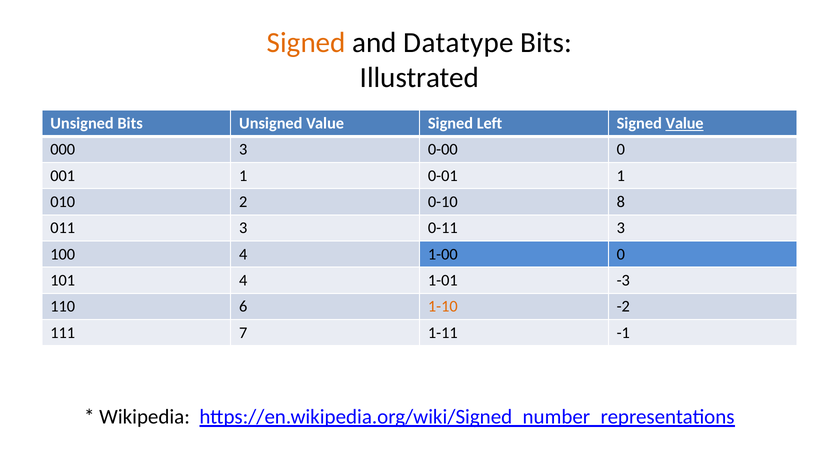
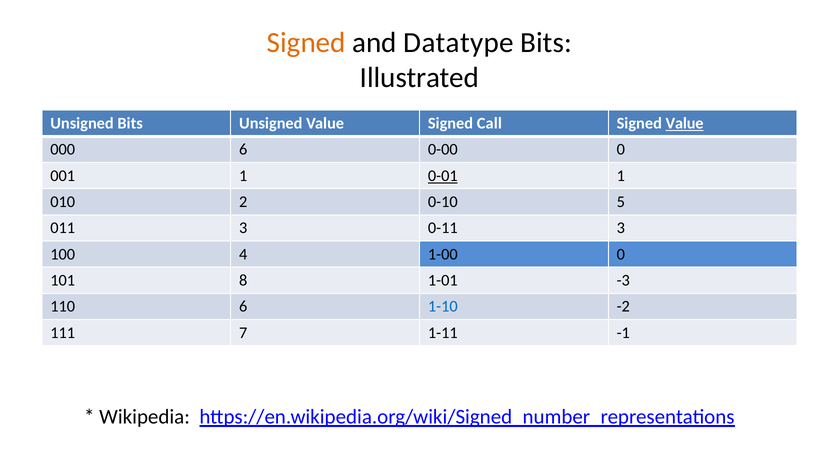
Left: Left -> Call
000 3: 3 -> 6
0-01 underline: none -> present
8: 8 -> 5
101 4: 4 -> 8
1-10 colour: orange -> blue
